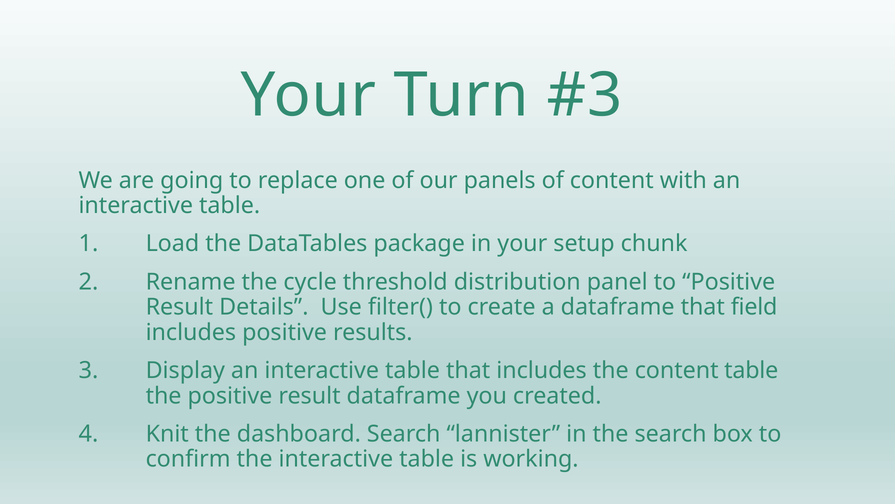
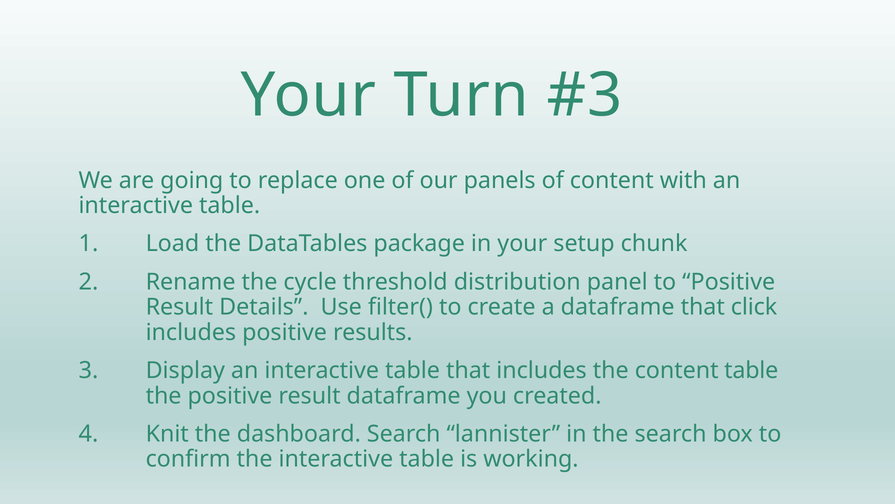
field: field -> click
